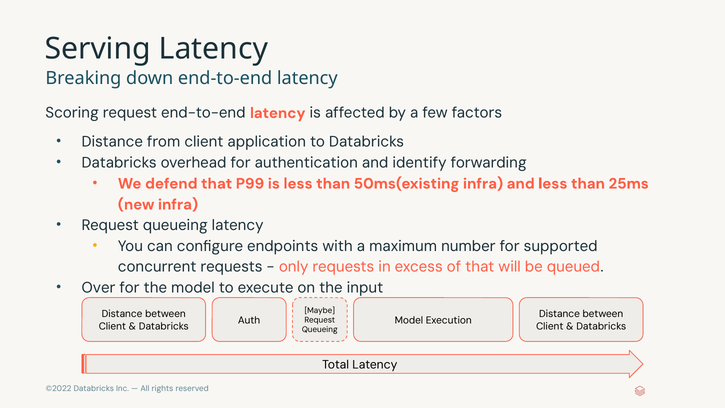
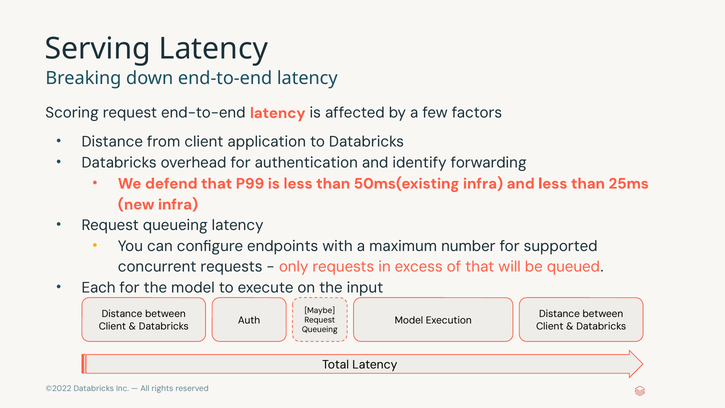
Over: Over -> Each
